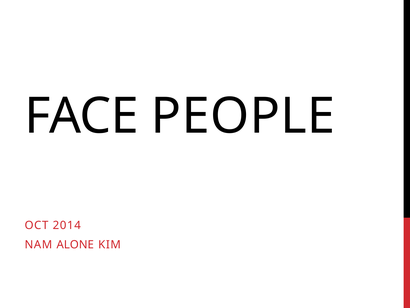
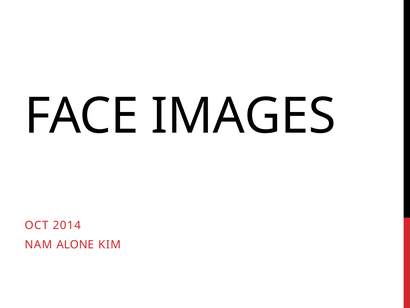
PEOPLE: PEOPLE -> IMAGES
